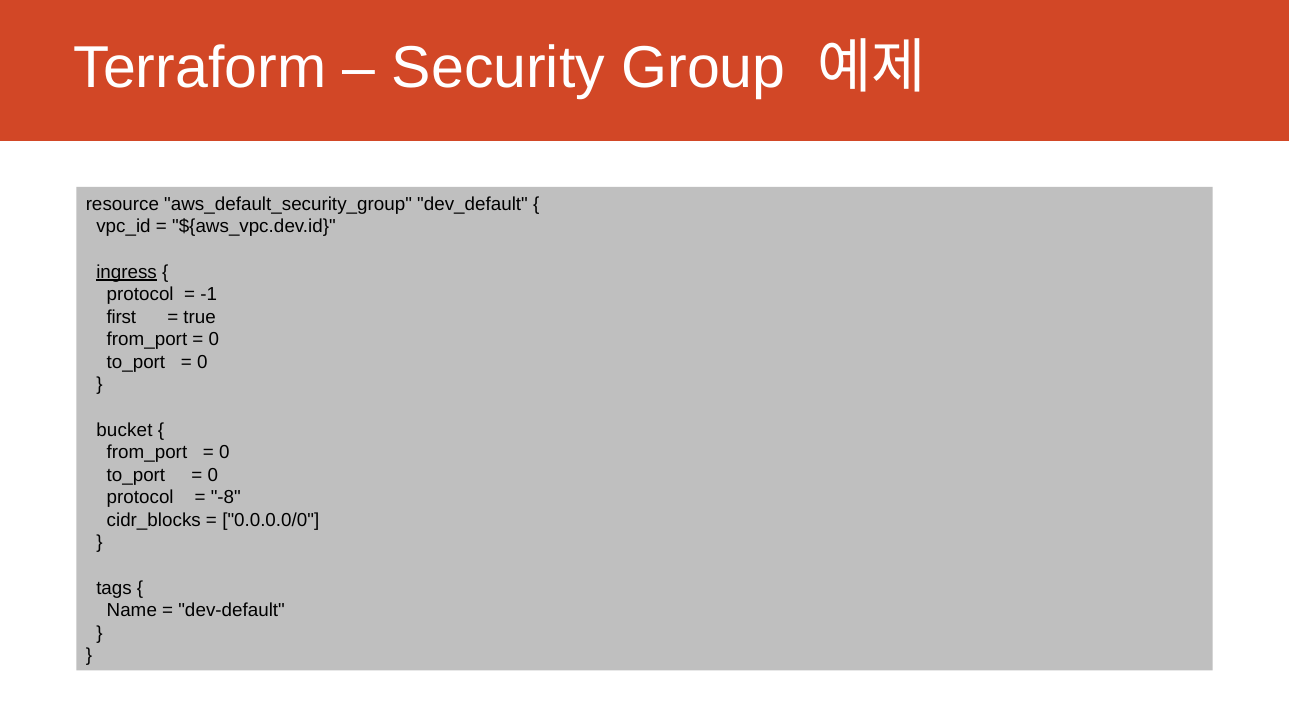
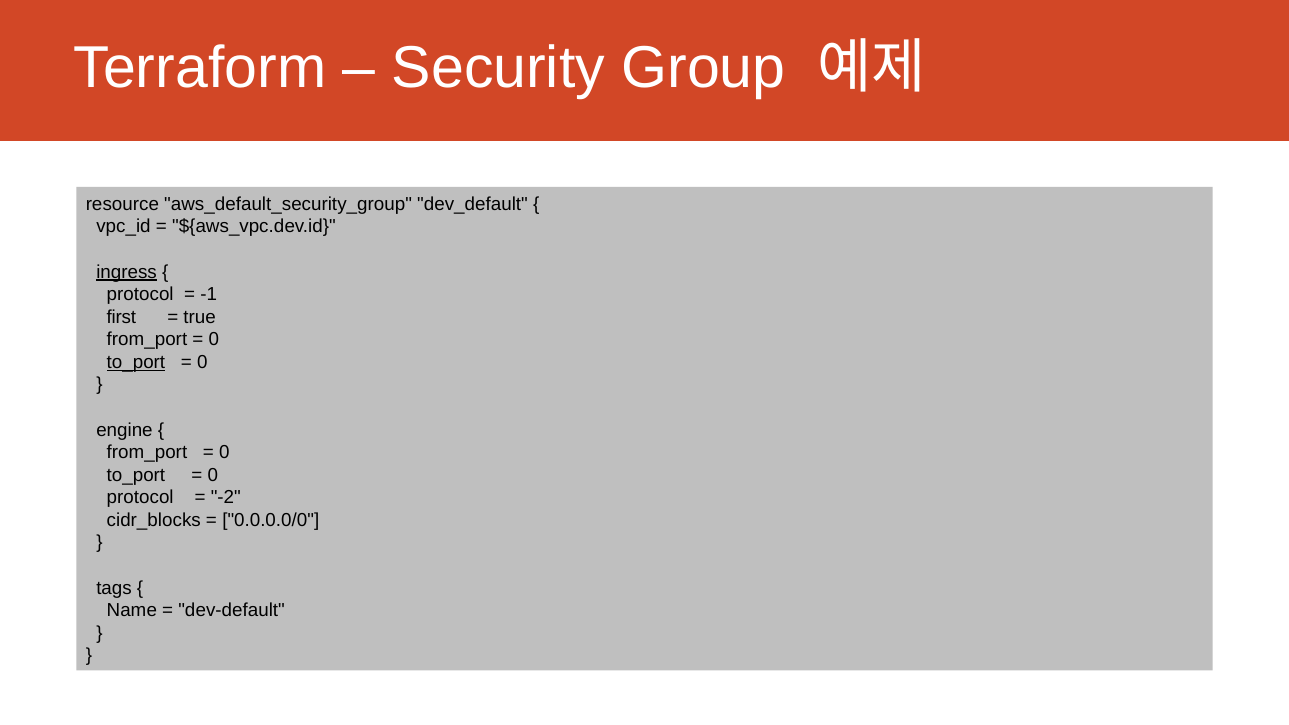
to_port at (136, 362) underline: none -> present
bucket: bucket -> engine
-8: -8 -> -2
